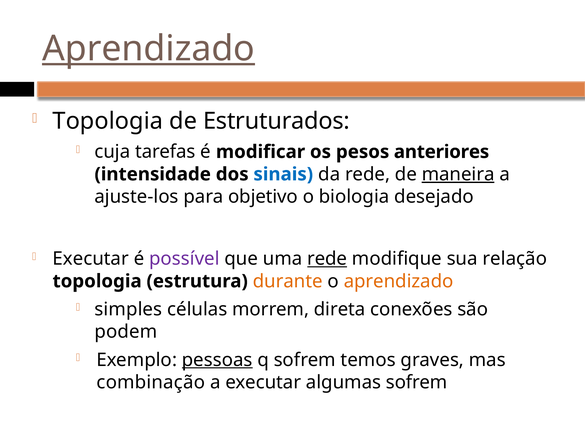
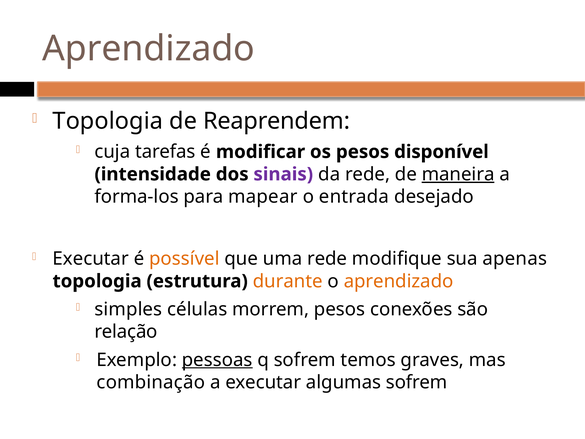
Aprendizado at (149, 49) underline: present -> none
Estruturados: Estruturados -> Reaprendem
anteriores: anteriores -> disponível
sinais colour: blue -> purple
ajuste-los: ajuste-los -> forma-los
objetivo: objetivo -> mapear
biologia: biologia -> entrada
possível colour: purple -> orange
rede at (327, 259) underline: present -> none
relação: relação -> apenas
morrem direta: direta -> pesos
podem: podem -> relação
